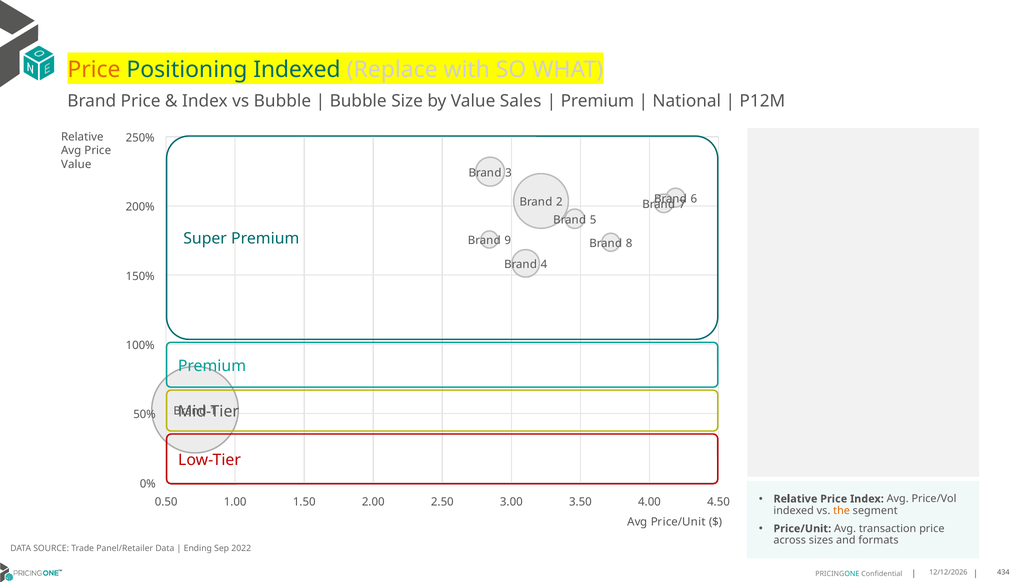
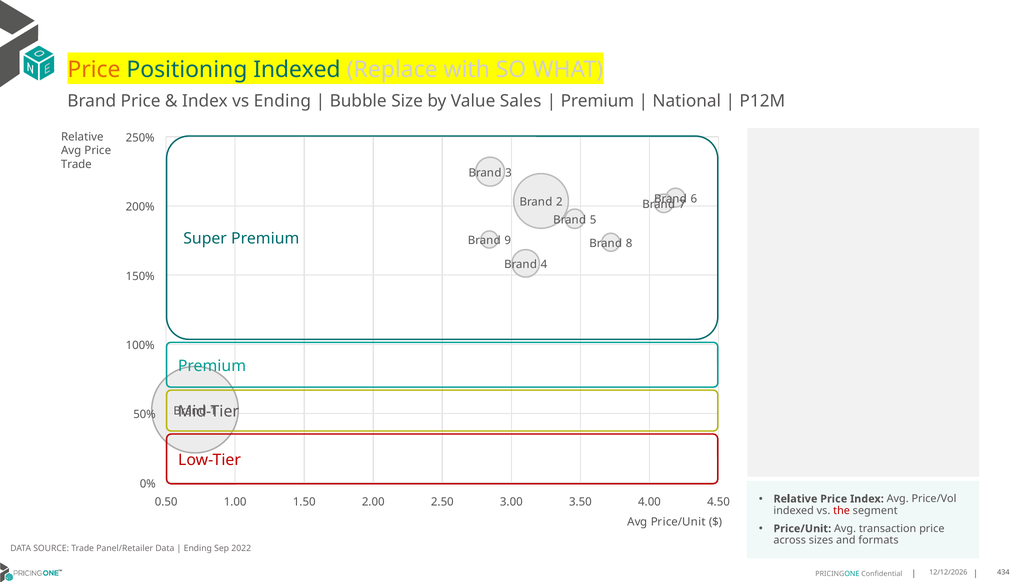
vs Bubble: Bubble -> Ending
Value at (76, 164): Value -> Trade
the colour: orange -> red
